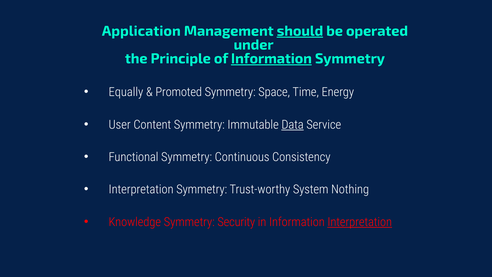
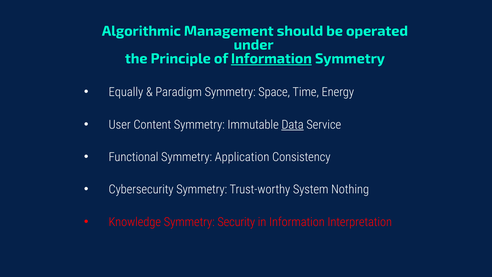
Application: Application -> Algorithmic
should underline: present -> none
Promoted: Promoted -> Paradigm
Continuous: Continuous -> Application
Interpretation at (141, 189): Interpretation -> Cybersecurity
Interpretation at (360, 222) underline: present -> none
